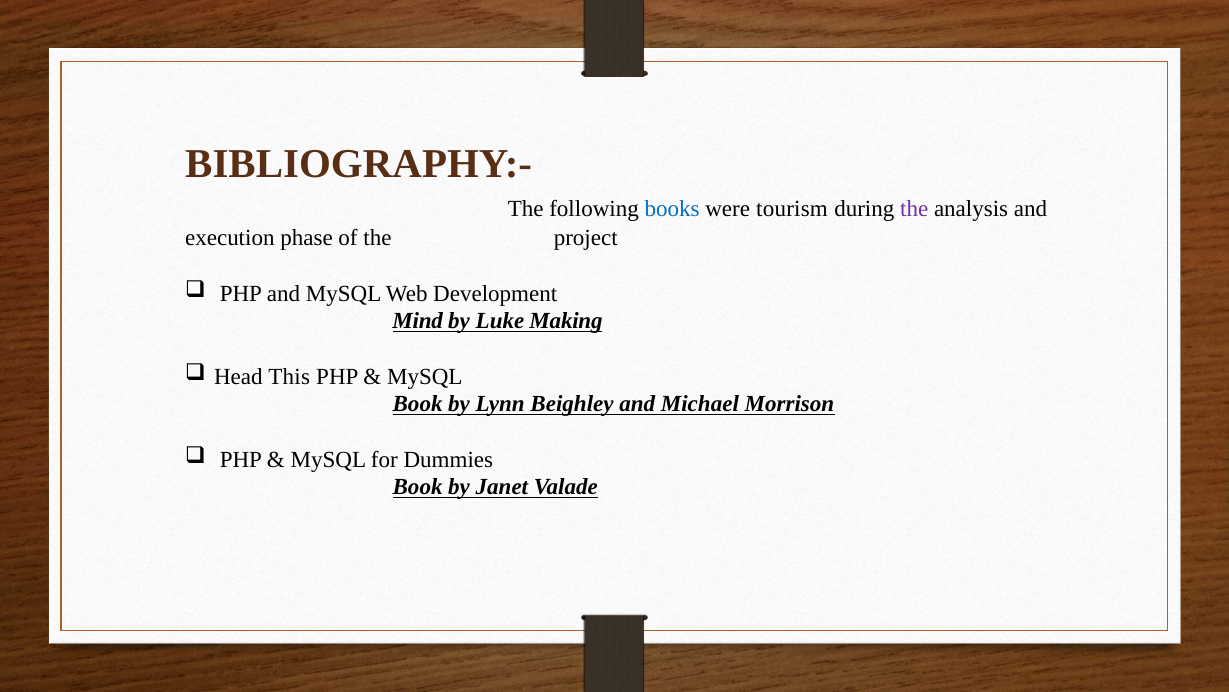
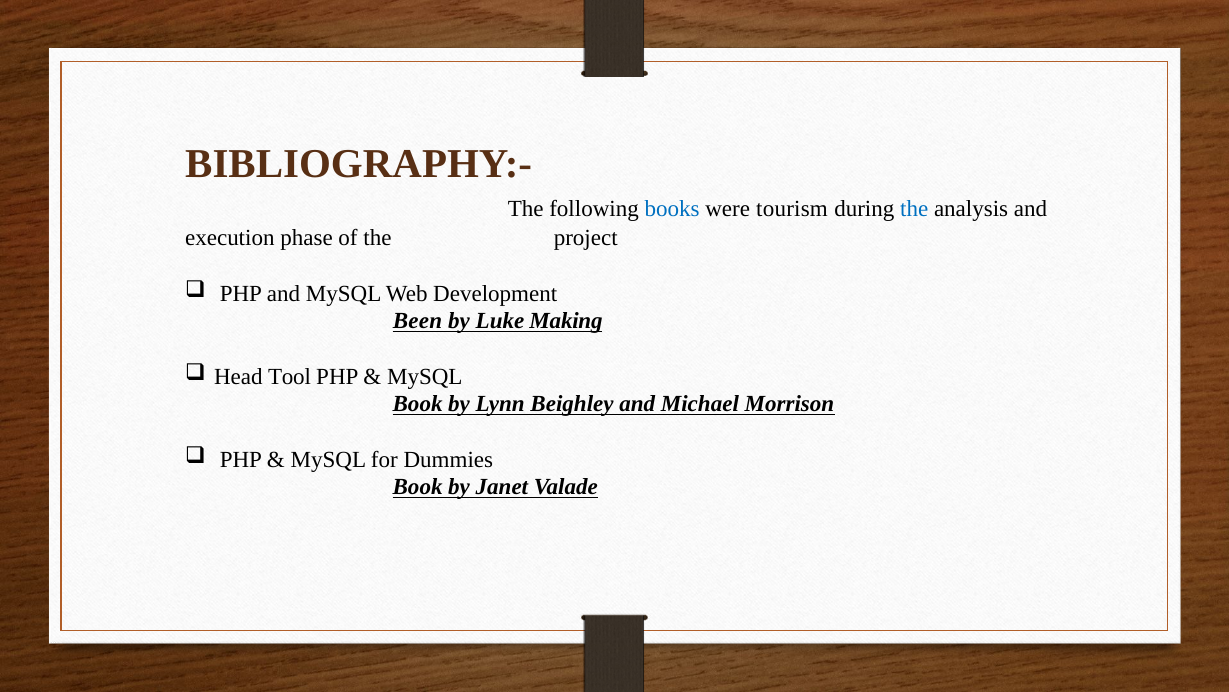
the at (914, 209) colour: purple -> blue
Mind: Mind -> Been
This: This -> Tool
